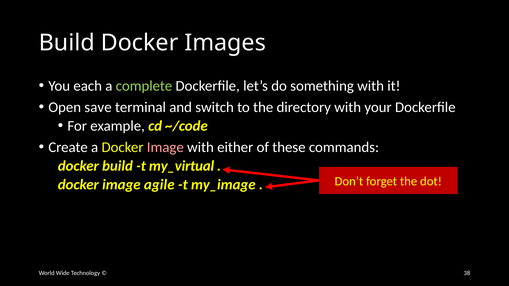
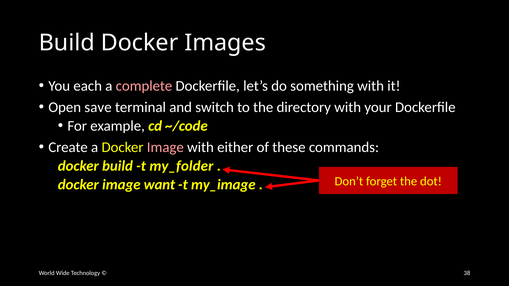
complete colour: light green -> pink
my_virtual: my_virtual -> my_folder
agile: agile -> want
